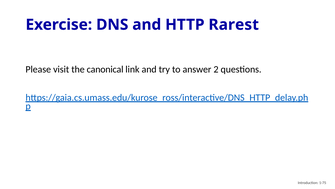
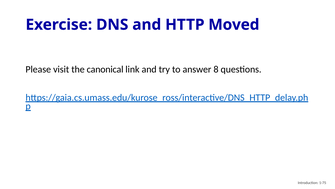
Rarest: Rarest -> Moved
2: 2 -> 8
